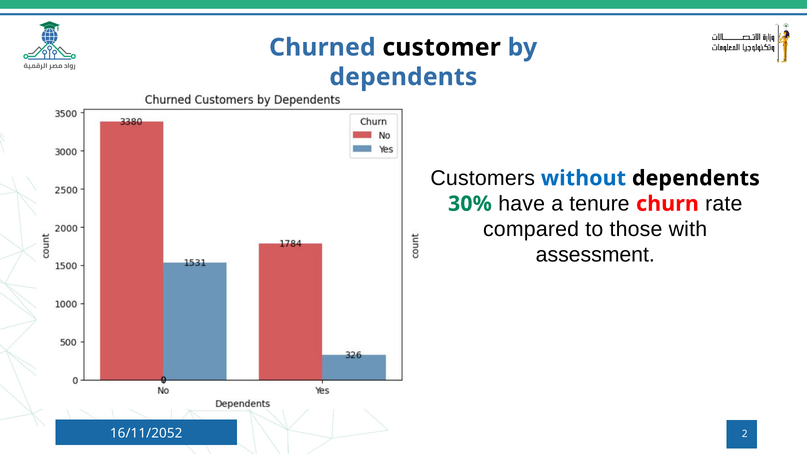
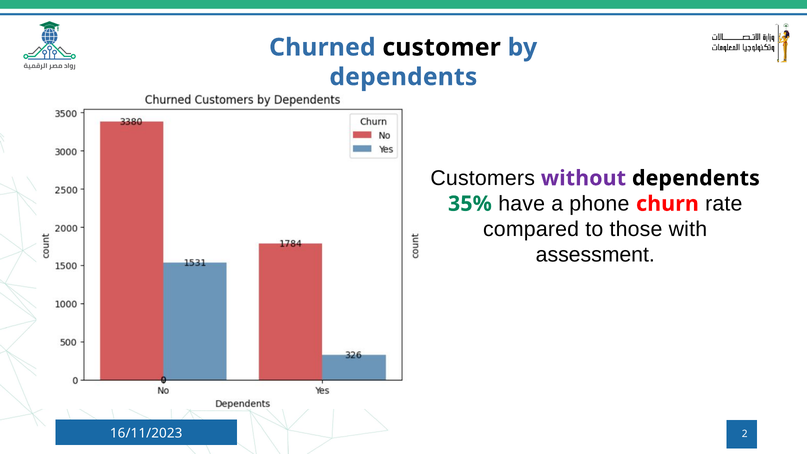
without colour: blue -> purple
30%: 30% -> 35%
tenure: tenure -> phone
16/11/2052: 16/11/2052 -> 16/11/2023
